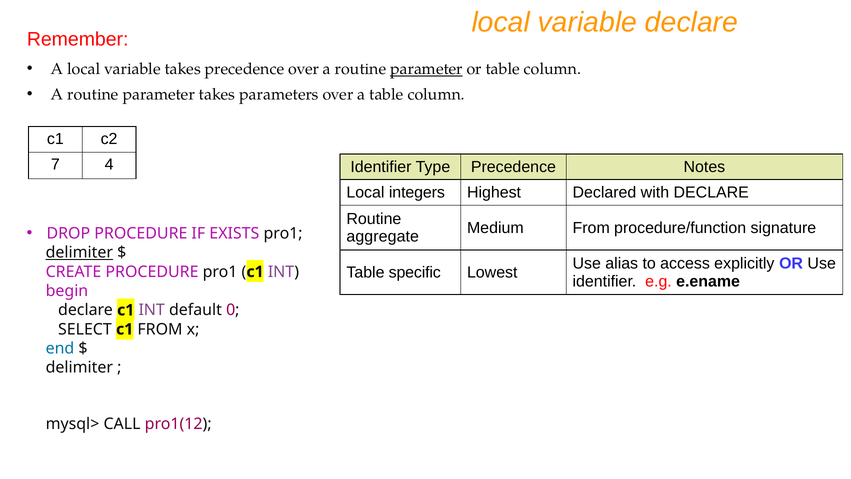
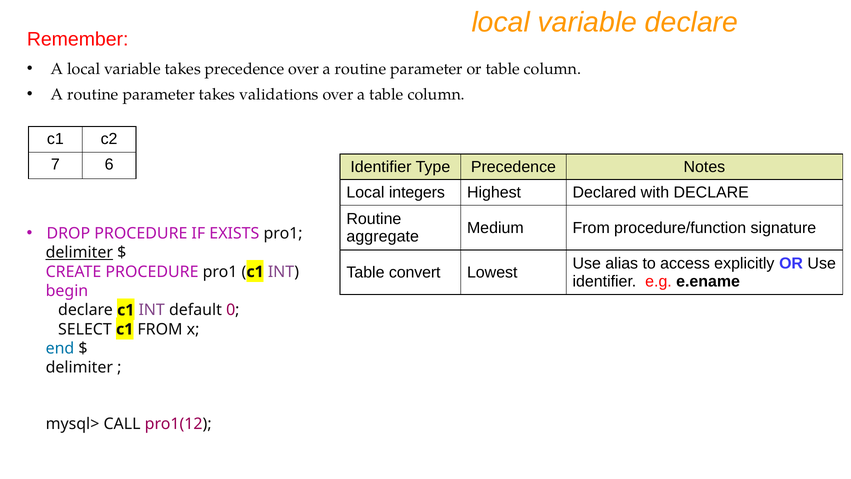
parameter at (426, 69) underline: present -> none
parameters: parameters -> validations
4: 4 -> 6
specific: specific -> convert
